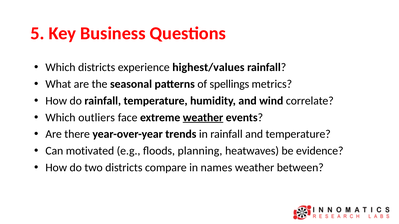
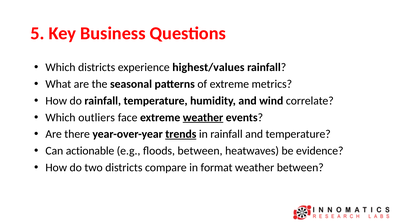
of spellings: spellings -> extreme
trends underline: none -> present
motivated: motivated -> actionable
floods planning: planning -> between
names: names -> format
